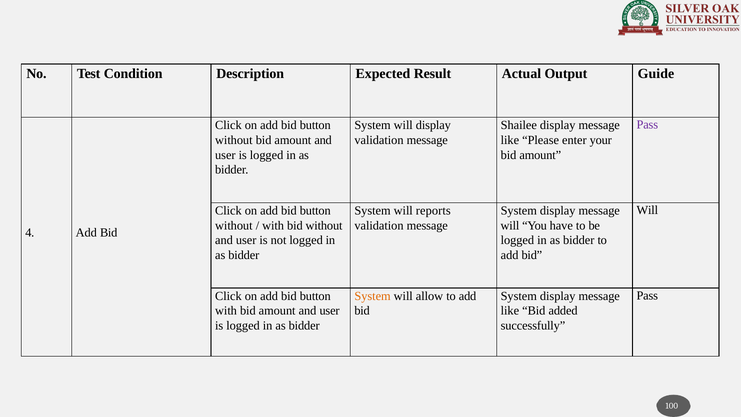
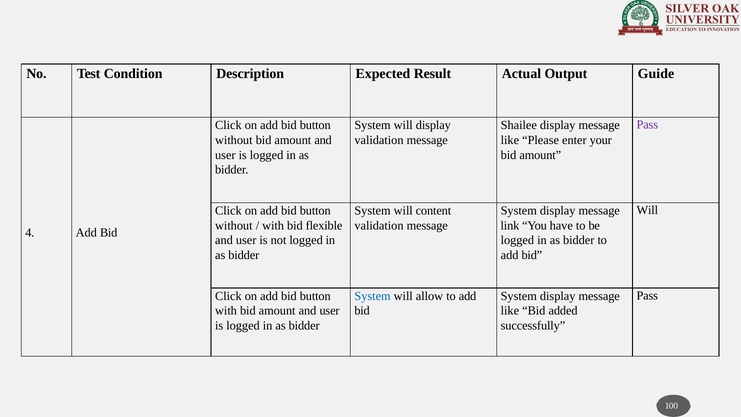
reports: reports -> content
bid without: without -> flexible
will at (510, 225): will -> link
System at (373, 296) colour: orange -> blue
